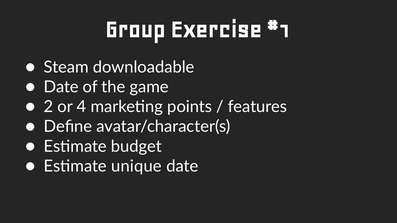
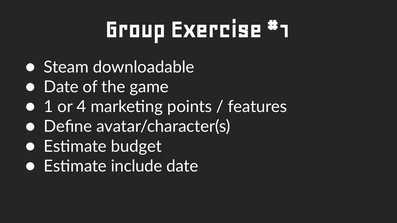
2: 2 -> 1
unique: unique -> include
